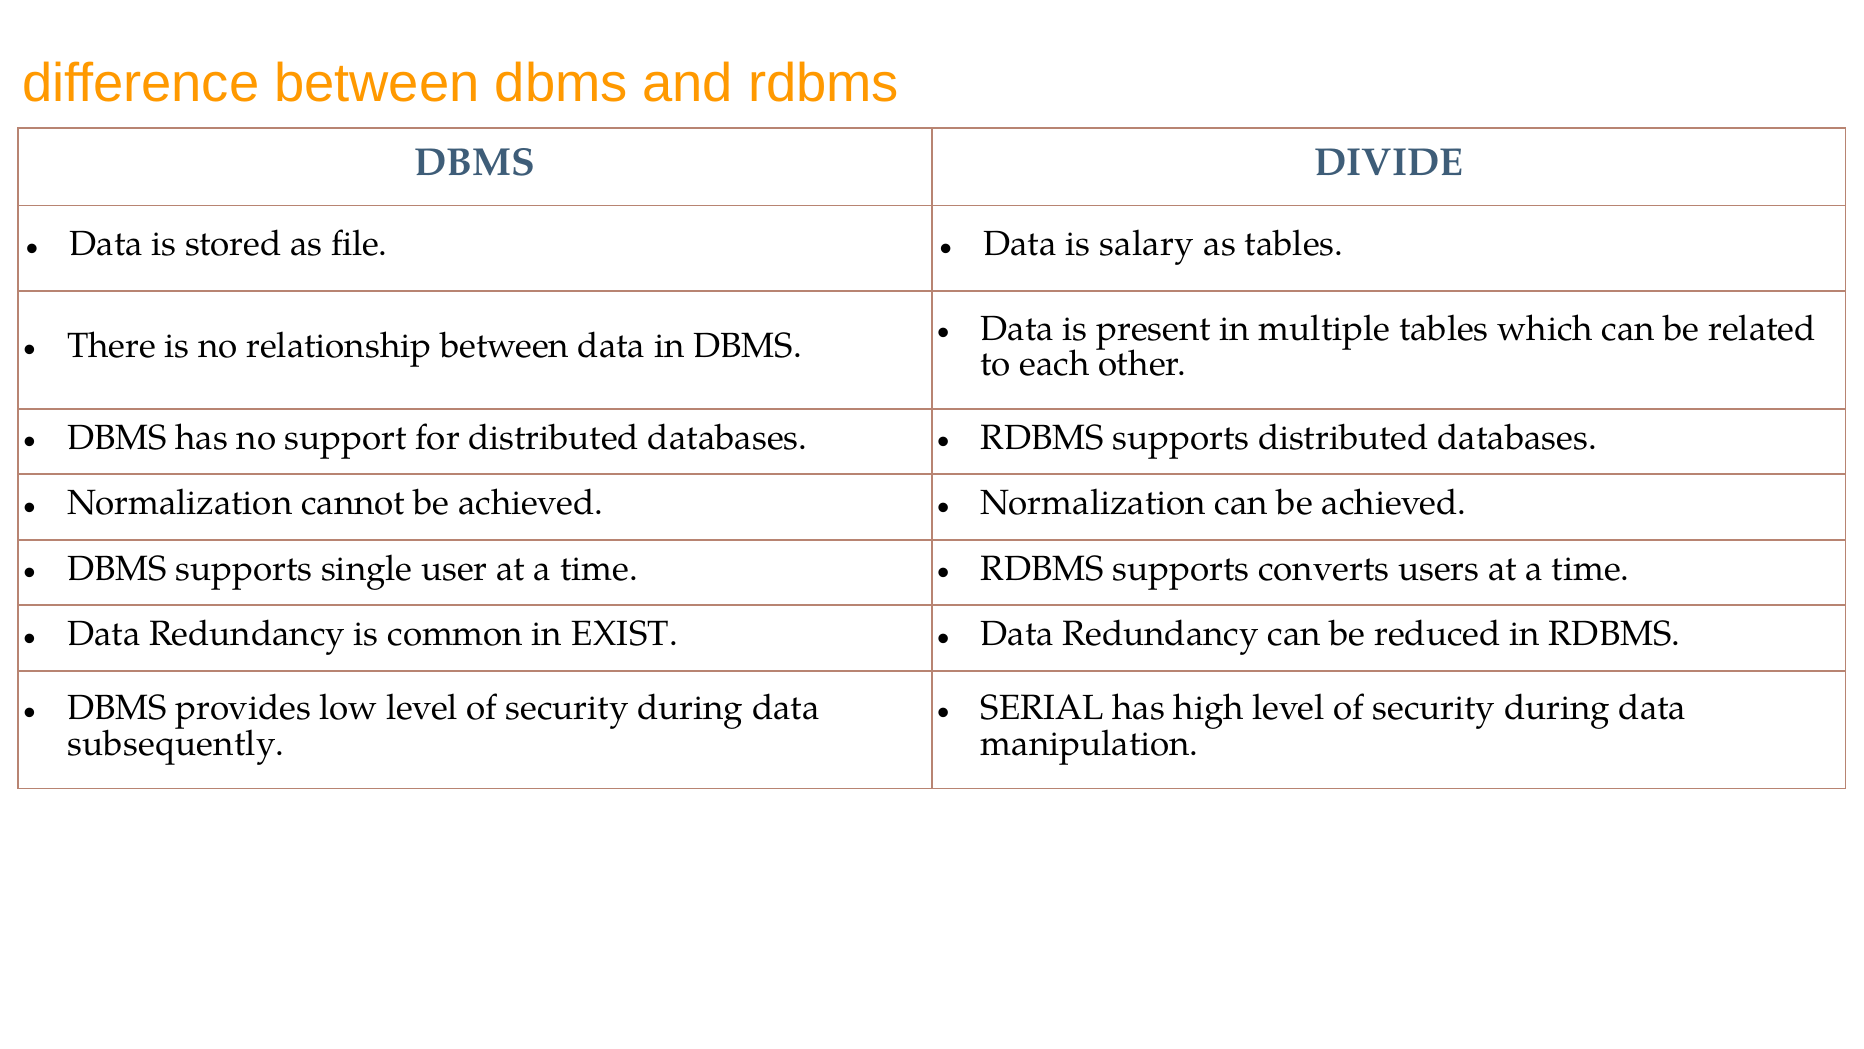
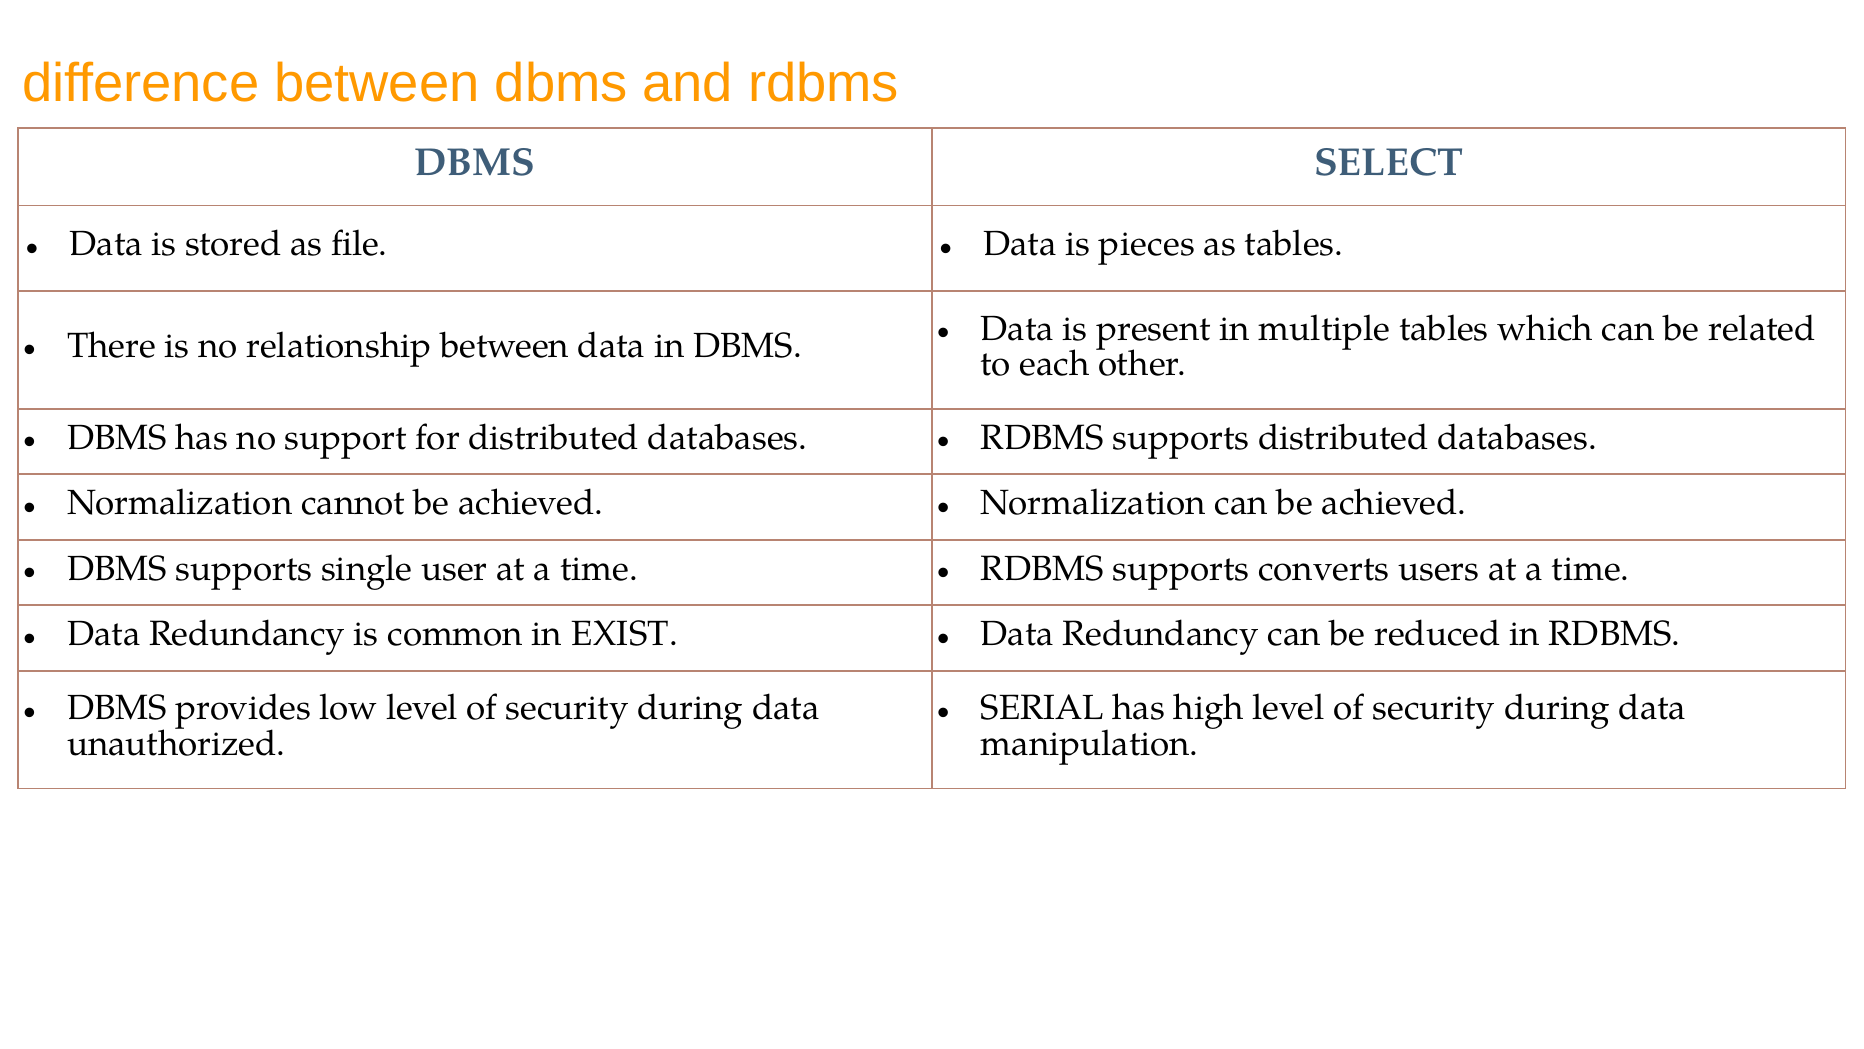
DIVIDE: DIVIDE -> SELECT
salary: salary -> pieces
subsequently: subsequently -> unauthorized
